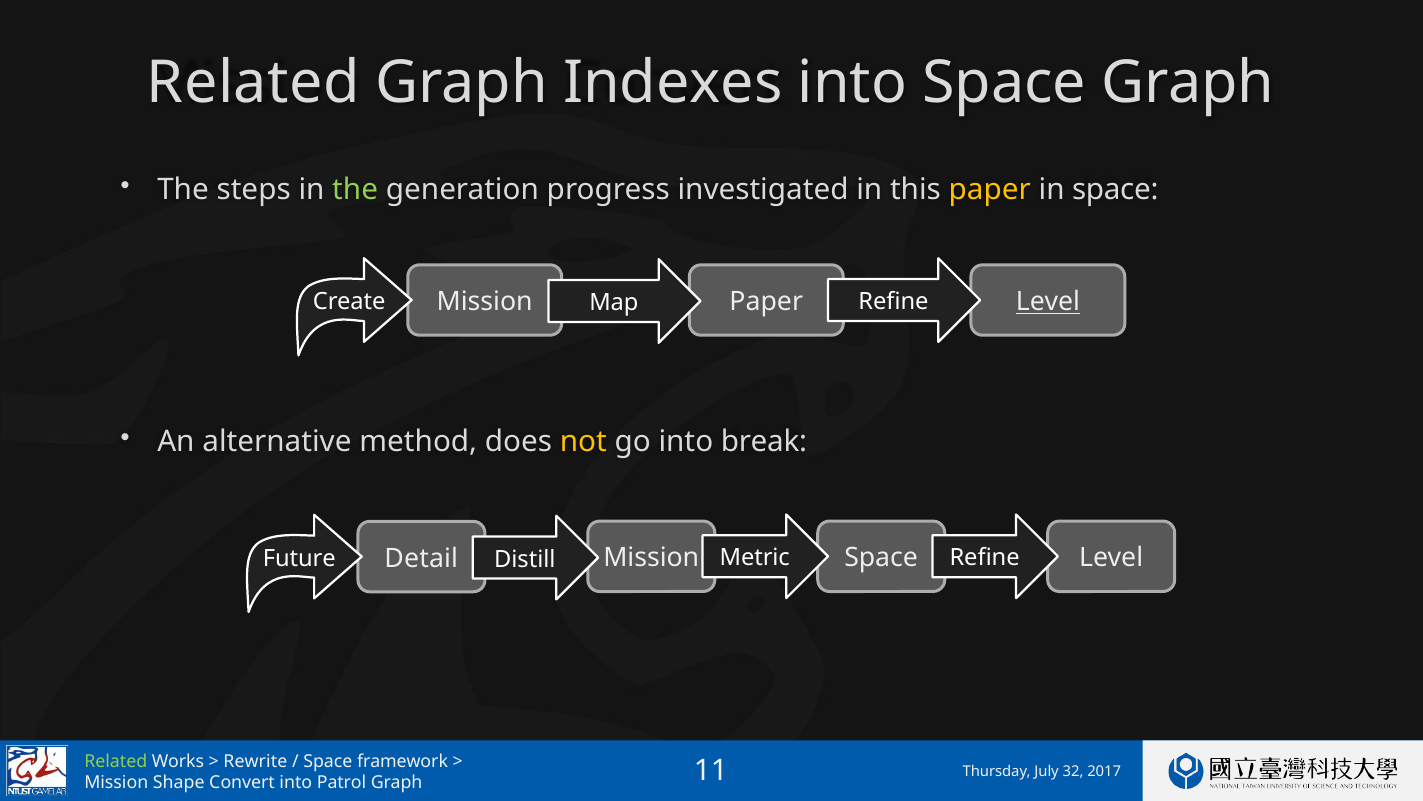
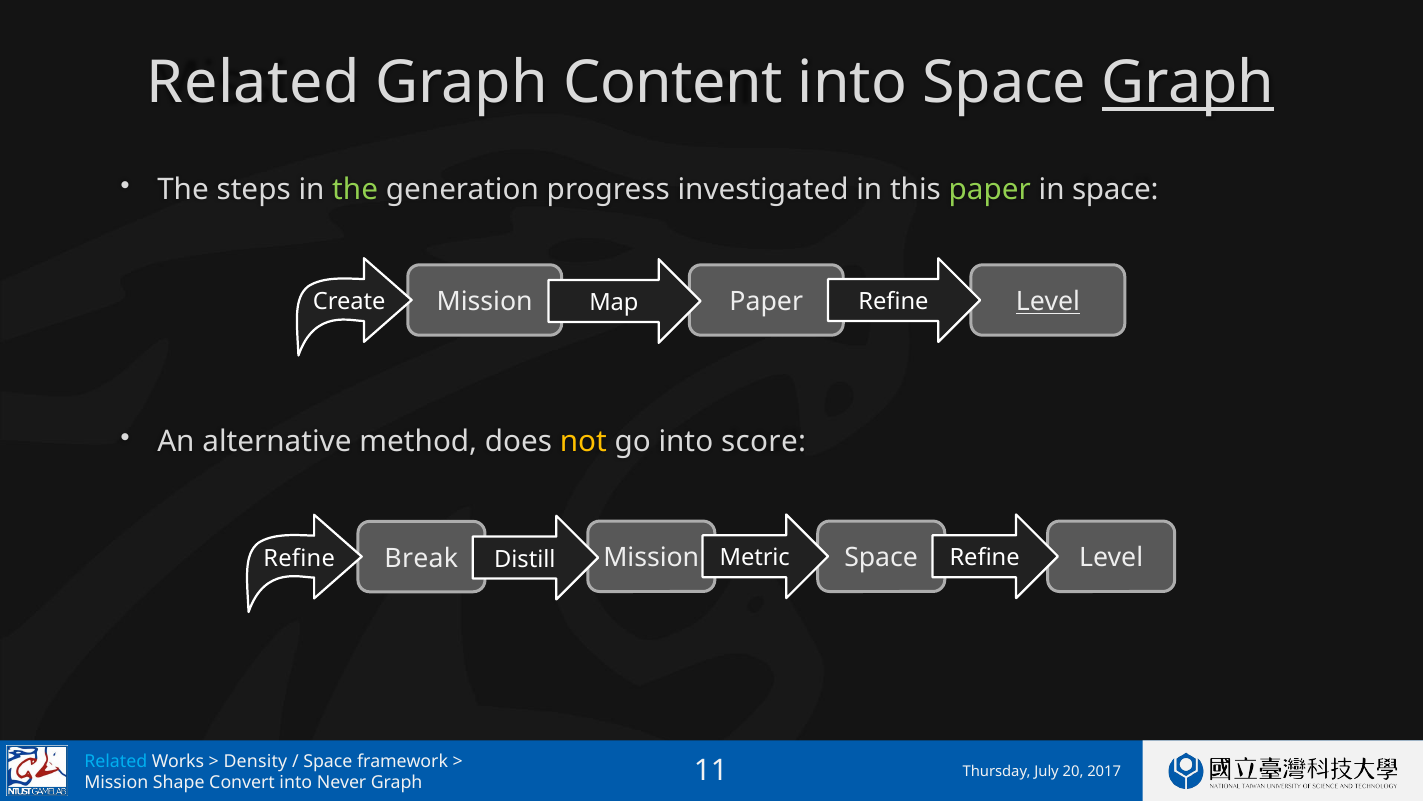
Indexes: Indexes -> Content
Graph at (1188, 83) underline: none -> present
paper at (990, 190) colour: yellow -> light green
break: break -> score
Detail: Detail -> Break
Future at (299, 558): Future -> Refine
Related at (116, 761) colour: light green -> light blue
Rewrite: Rewrite -> Density
32: 32 -> 20
Patrol: Patrol -> Never
